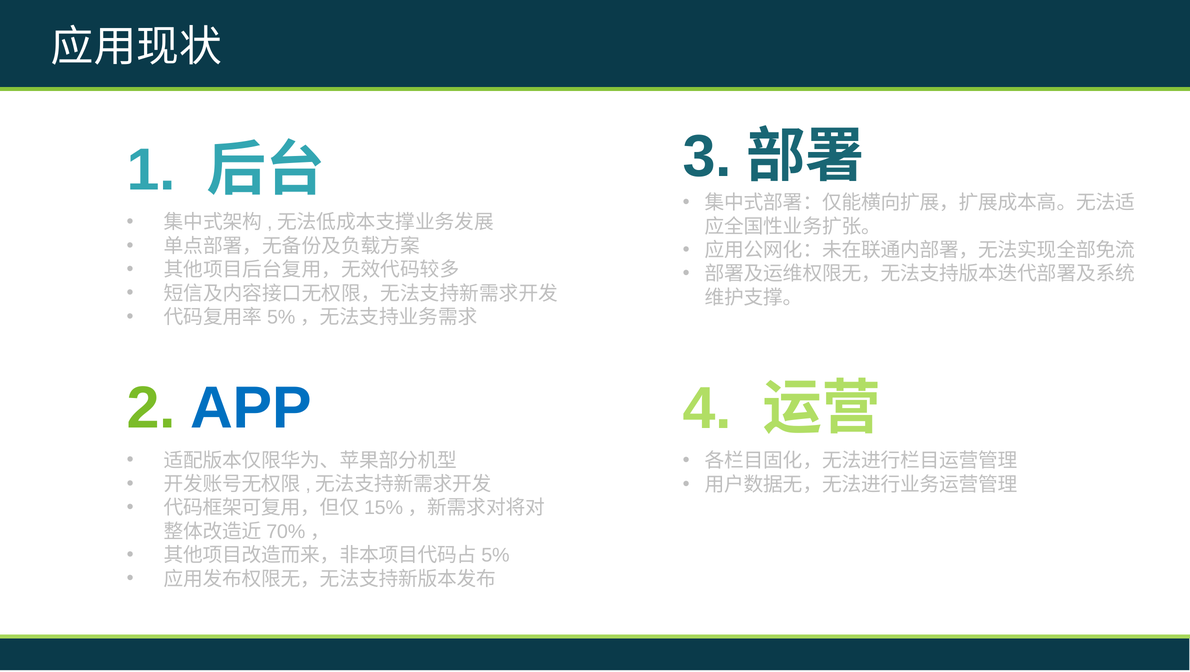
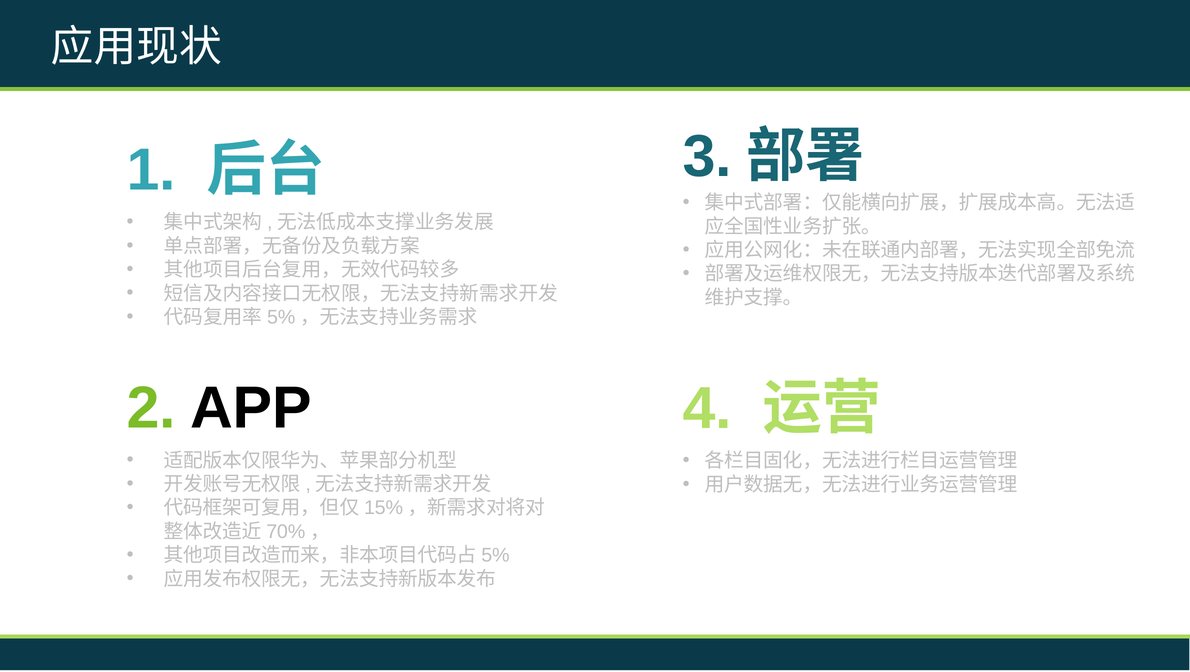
APP colour: blue -> black
